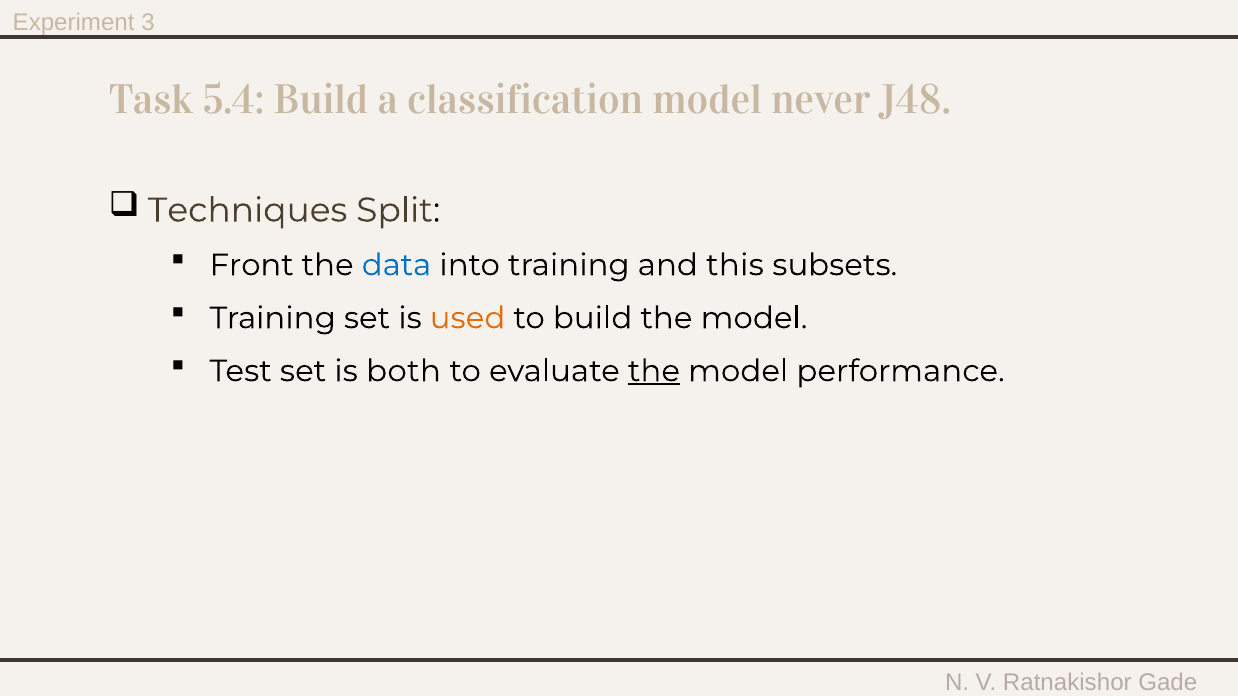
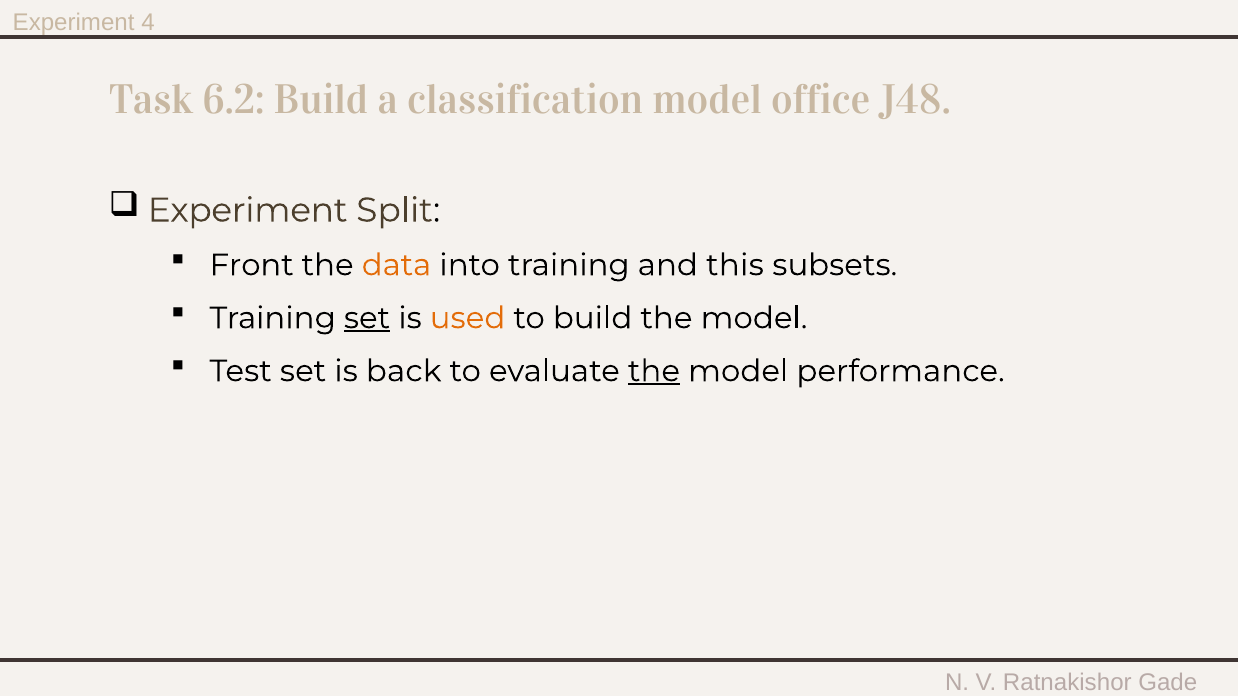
3: 3 -> 4
5.4: 5.4 -> 6.2
never: never -> office
Techniques at (247, 210): Techniques -> Experiment
data colour: blue -> orange
set at (367, 318) underline: none -> present
both: both -> back
